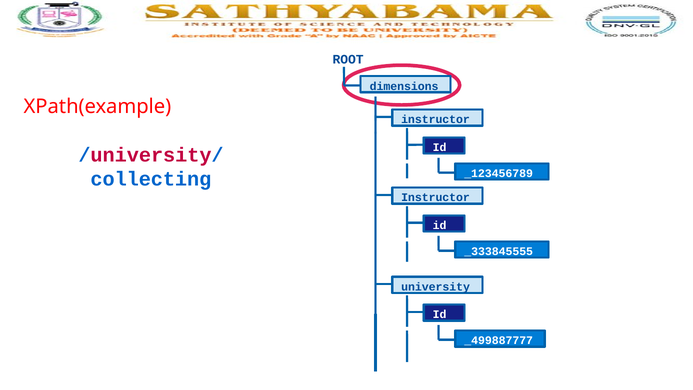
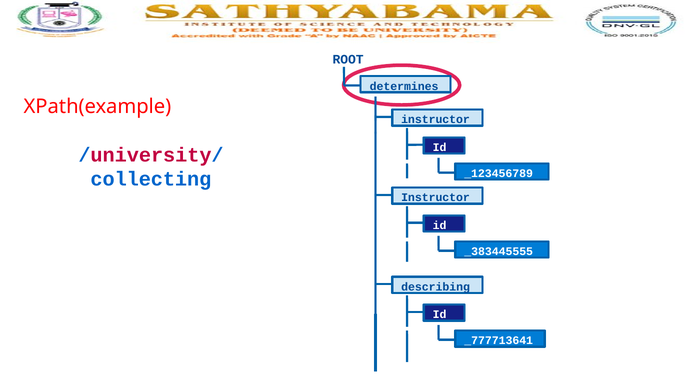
dimensions: dimensions -> determines
_333845555: _333845555 -> _383445555
university: university -> describing
_499887777: _499887777 -> _777713641
